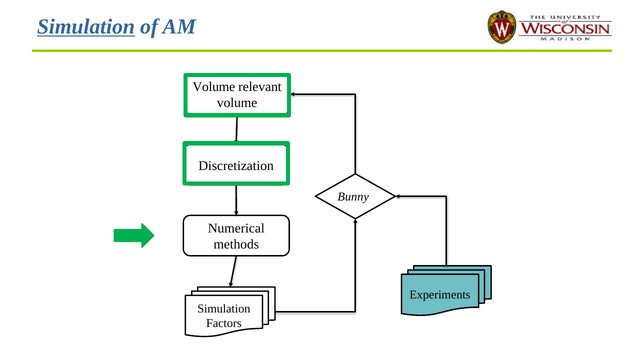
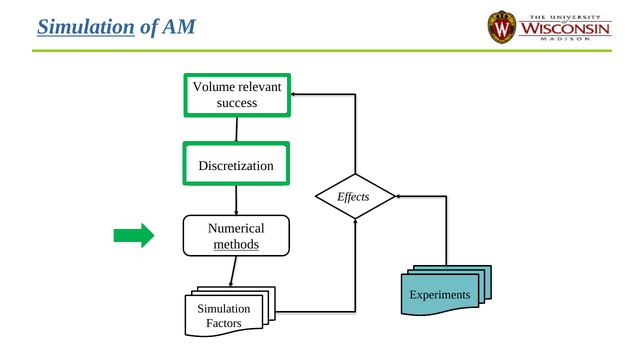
volume at (237, 103): volume -> success
Bunny: Bunny -> Effects
methods underline: none -> present
